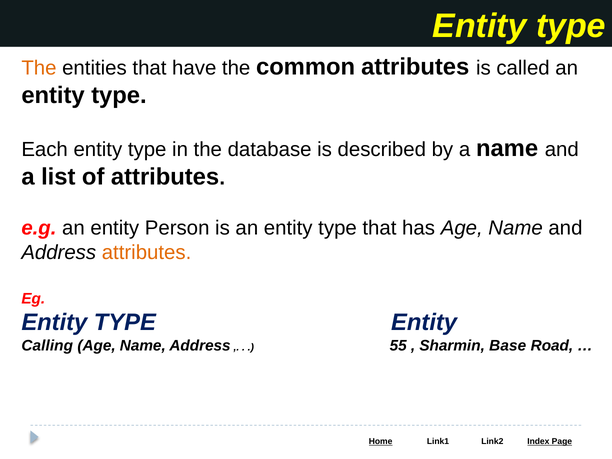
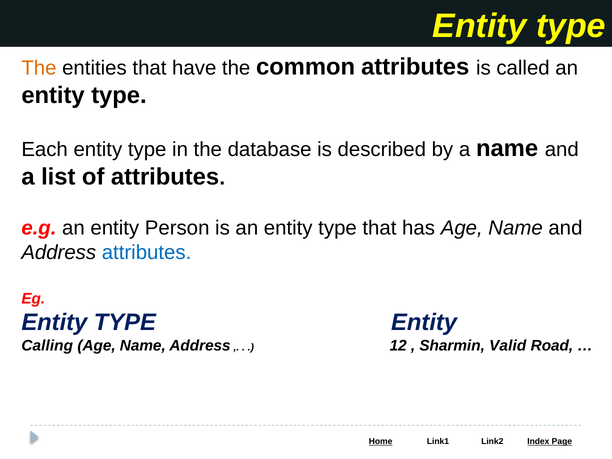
attributes at (147, 252) colour: orange -> blue
55: 55 -> 12
Base: Base -> Valid
